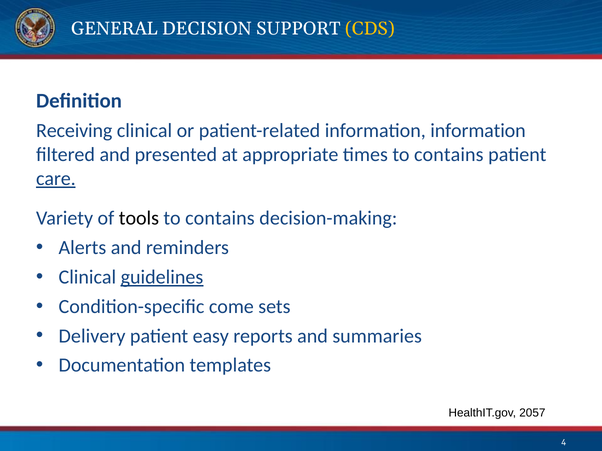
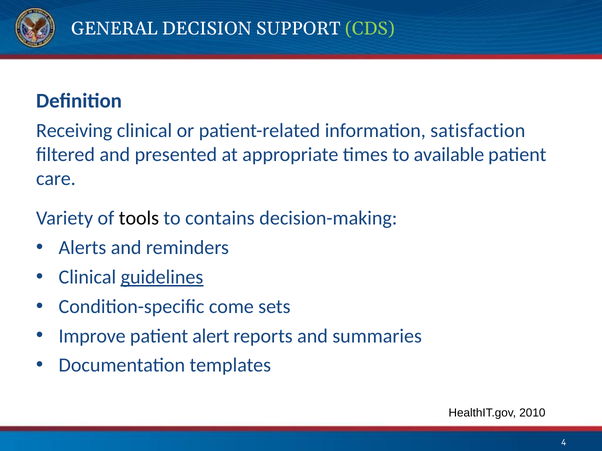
CDS colour: yellow -> light green
information information: information -> satisfaction
times to contains: contains -> available
care underline: present -> none
Delivery: Delivery -> Improve
easy: easy -> alert
2057: 2057 -> 2010
